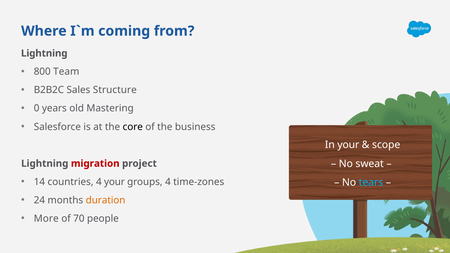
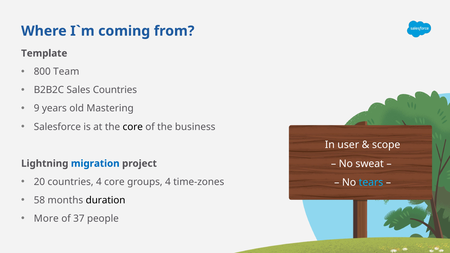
Lightning at (44, 53): Lightning -> Template
Sales Structure: Structure -> Countries
0: 0 -> 9
In your: your -> user
migration colour: red -> blue
14: 14 -> 20
4 your: your -> core
24: 24 -> 58
duration colour: orange -> black
70: 70 -> 37
